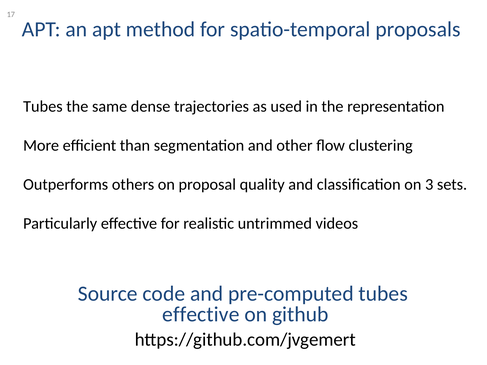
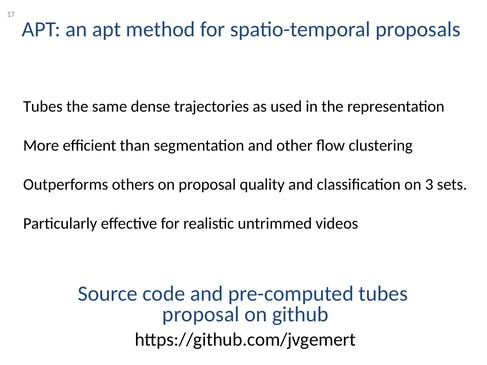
effective at (201, 315): effective -> proposal
